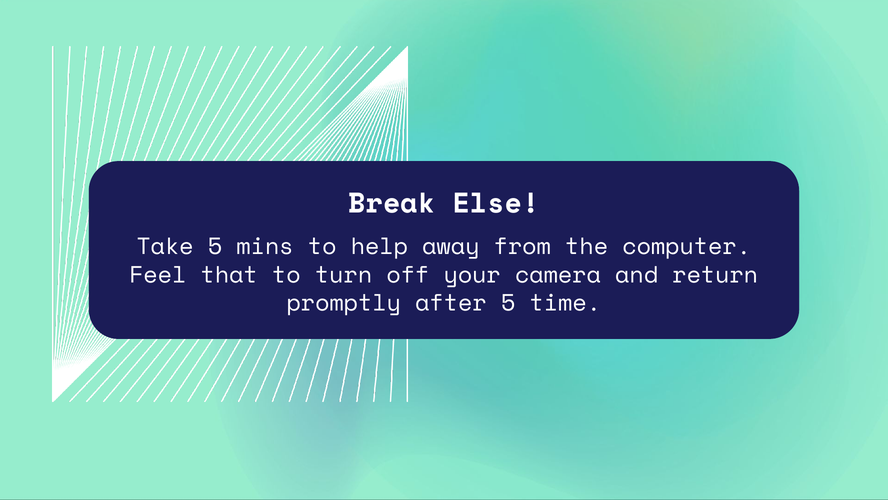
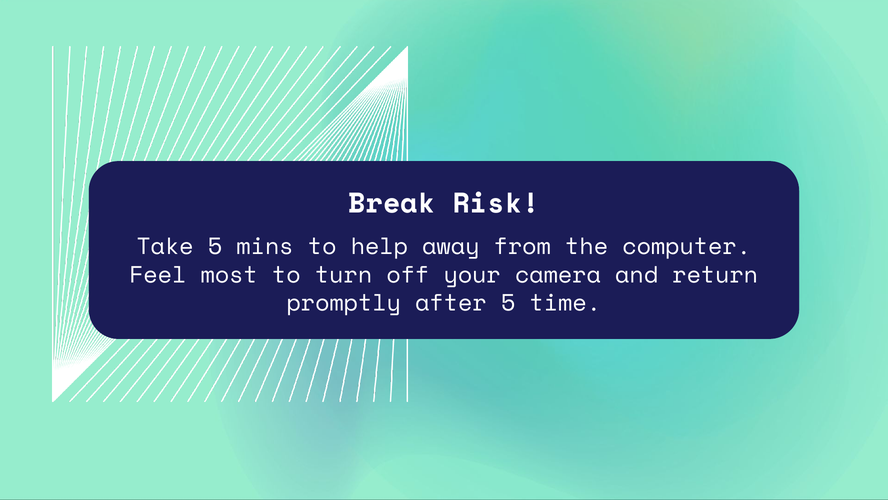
Else: Else -> Risk
that: that -> most
